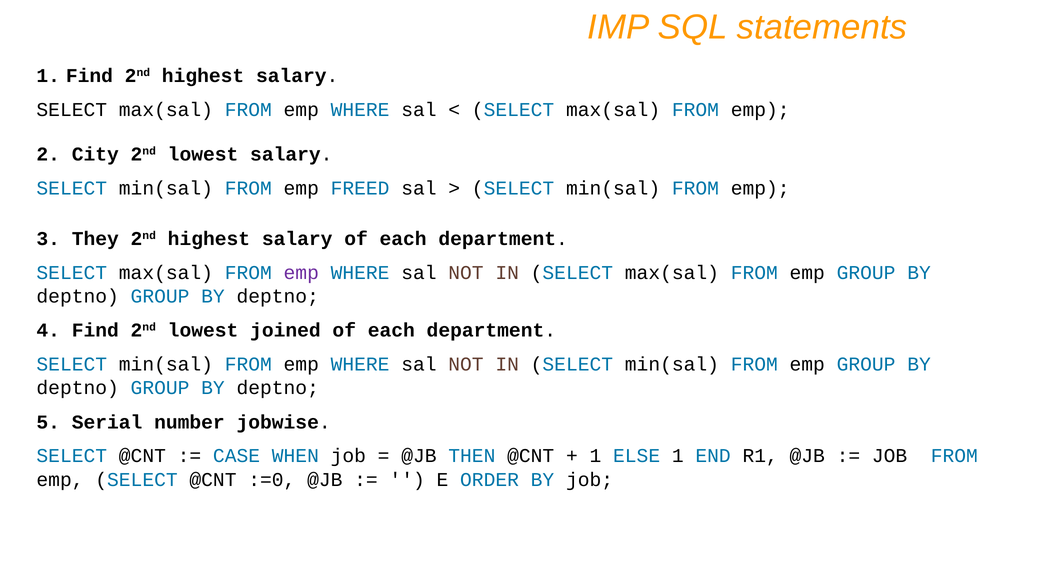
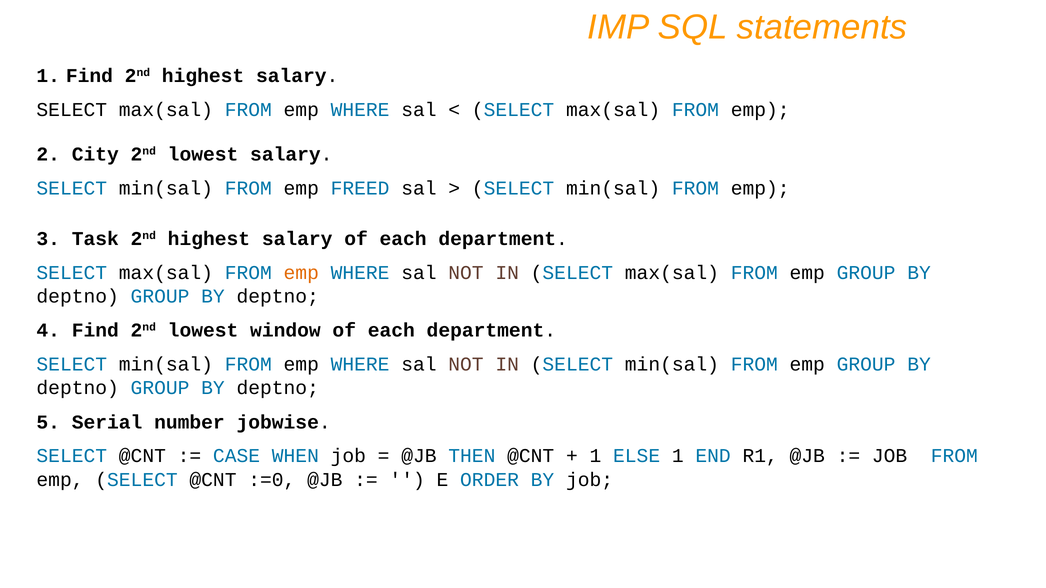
They: They -> Task
emp at (301, 273) colour: purple -> orange
joined: joined -> window
